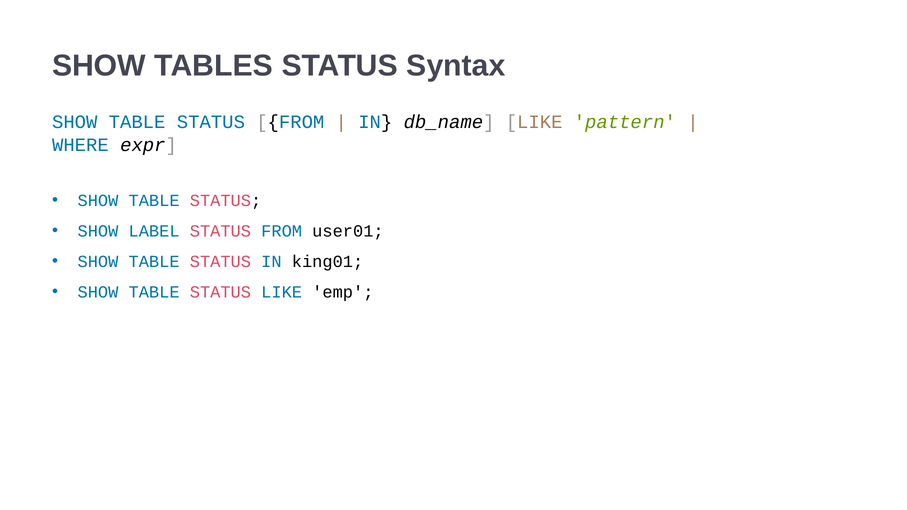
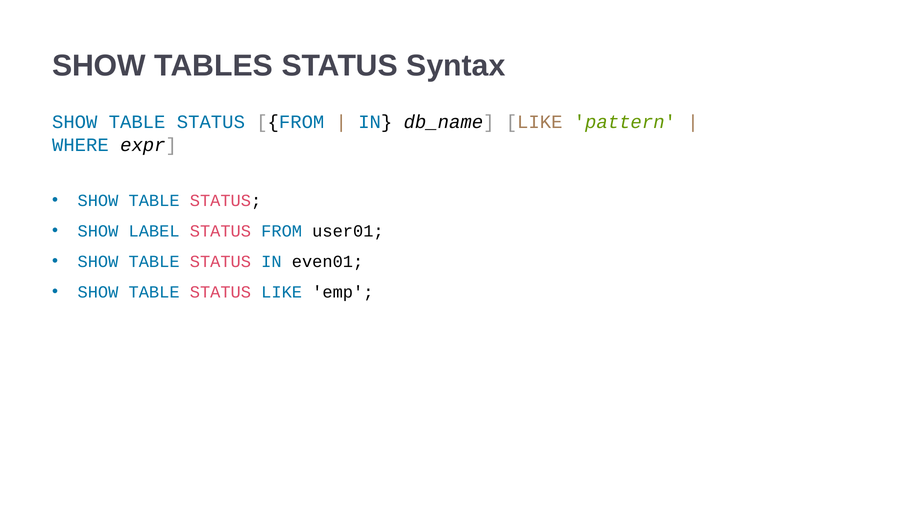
king01: king01 -> even01
